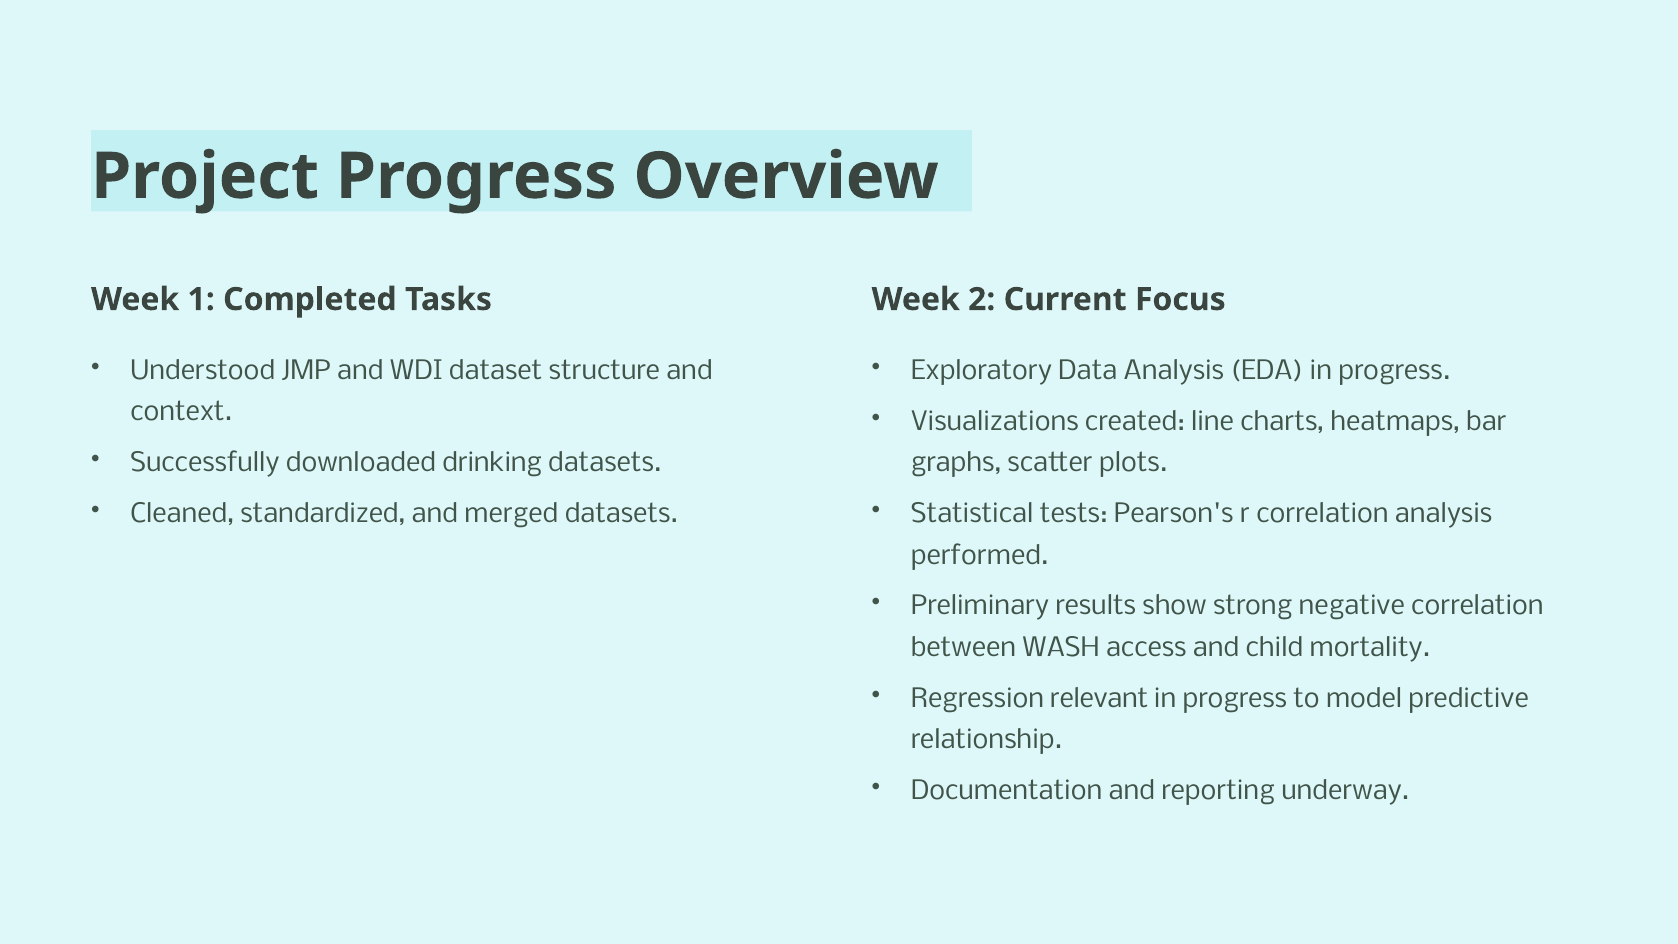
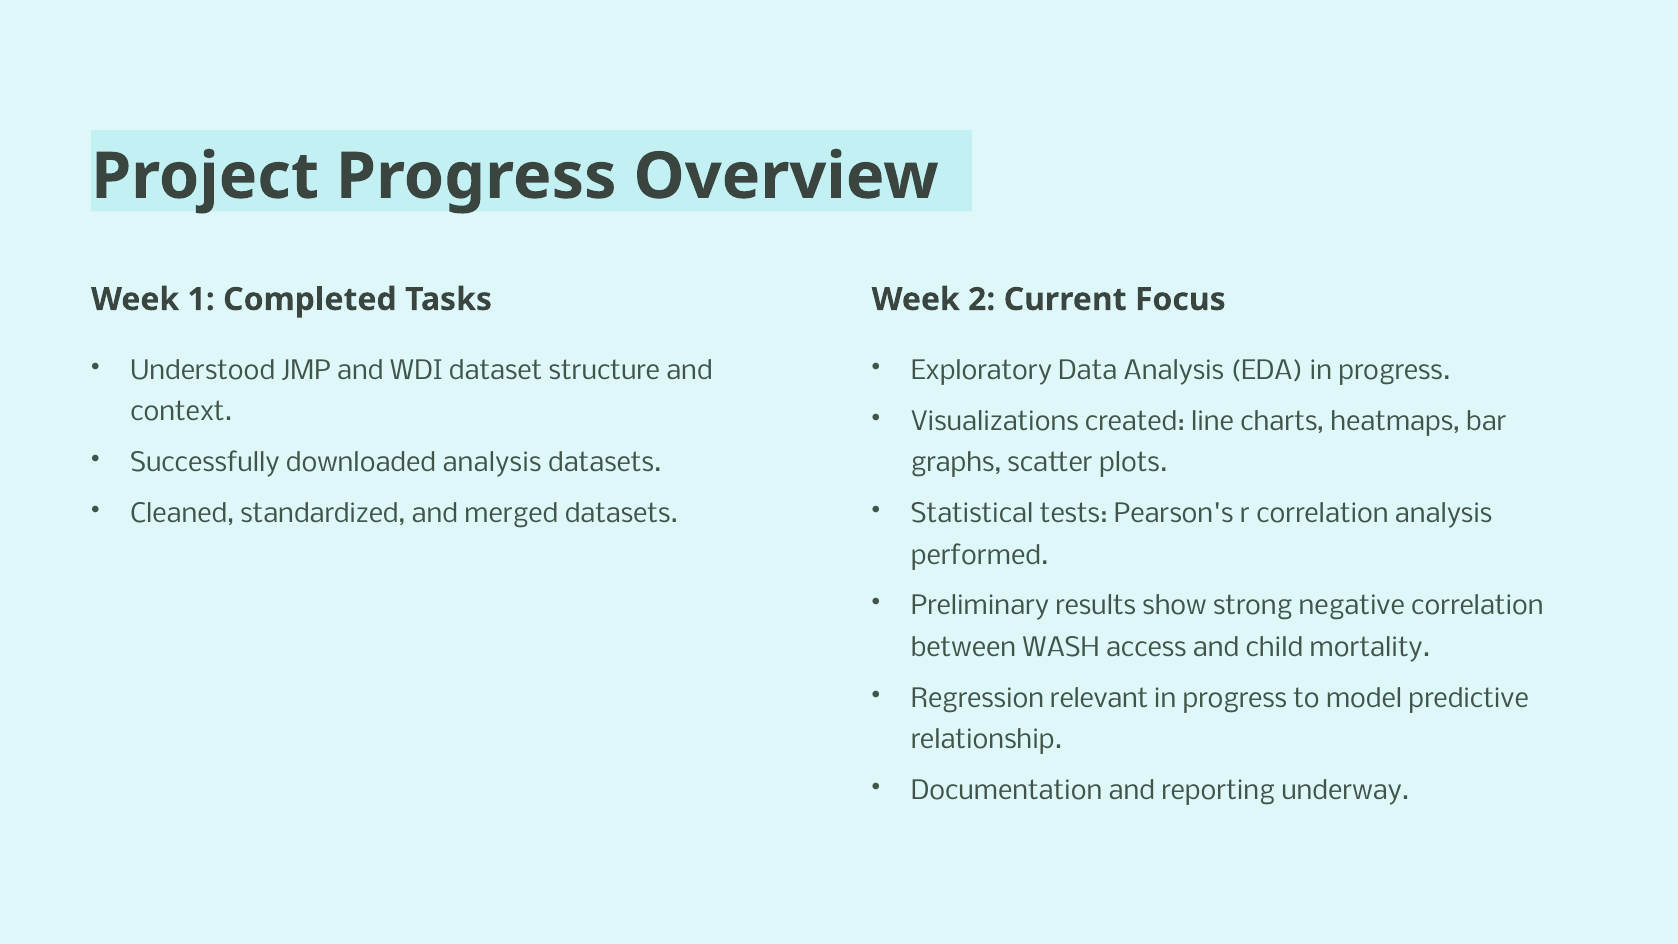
downloaded drinking: drinking -> analysis
